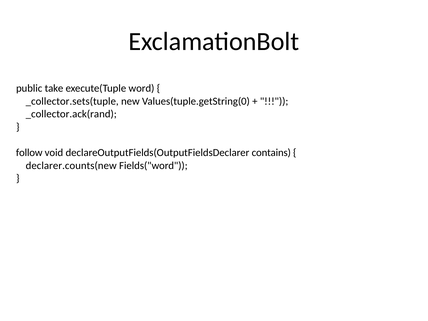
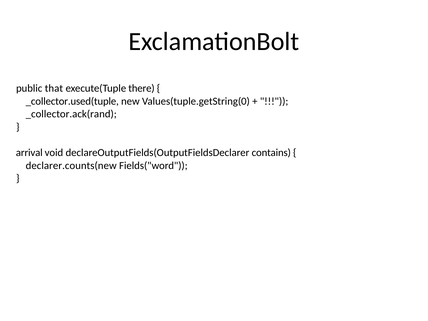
take: take -> that
word: word -> there
_collector.sets(tuple: _collector.sets(tuple -> _collector.used(tuple
follow: follow -> arrival
